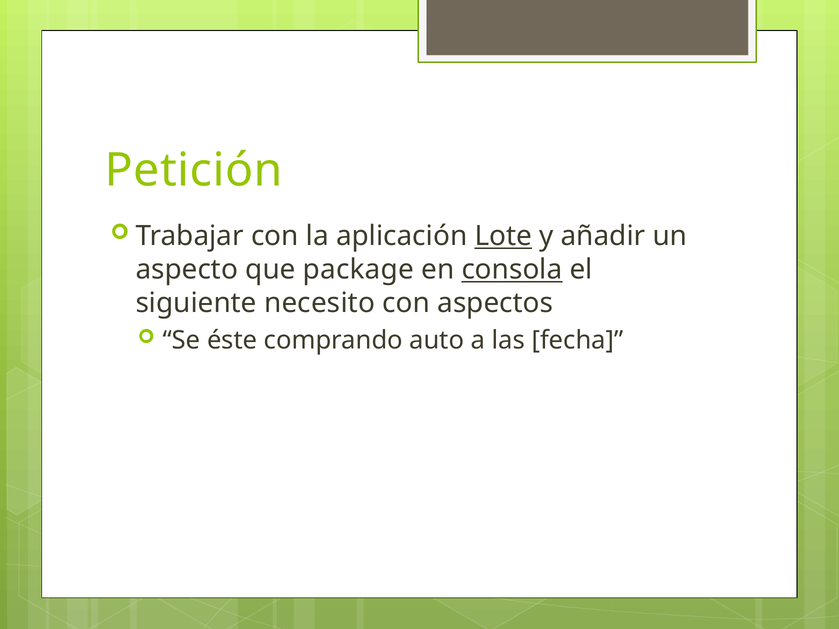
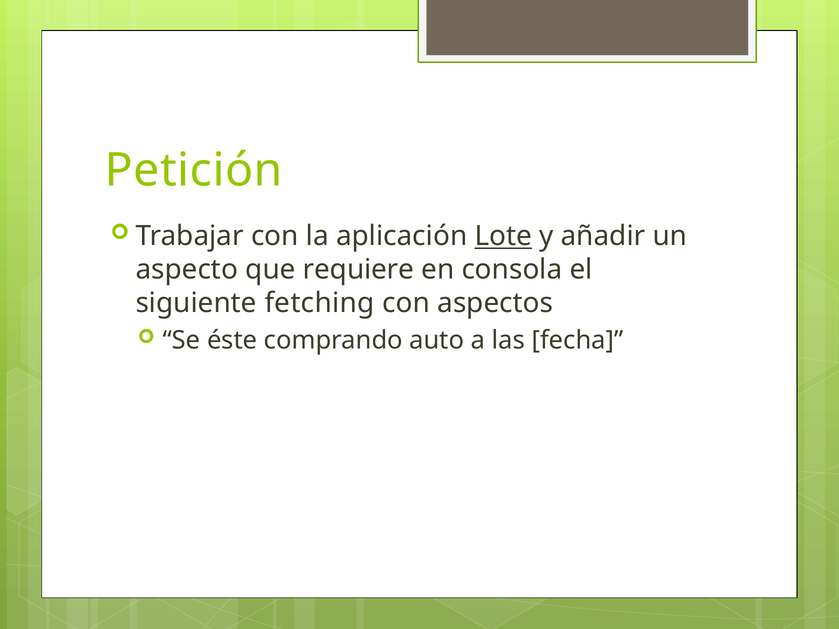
package: package -> requiere
consola underline: present -> none
necesito: necesito -> fetching
